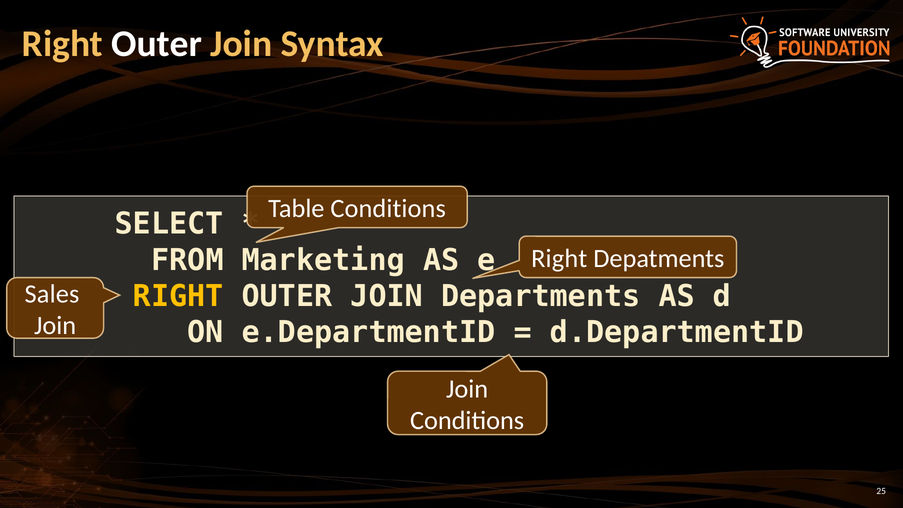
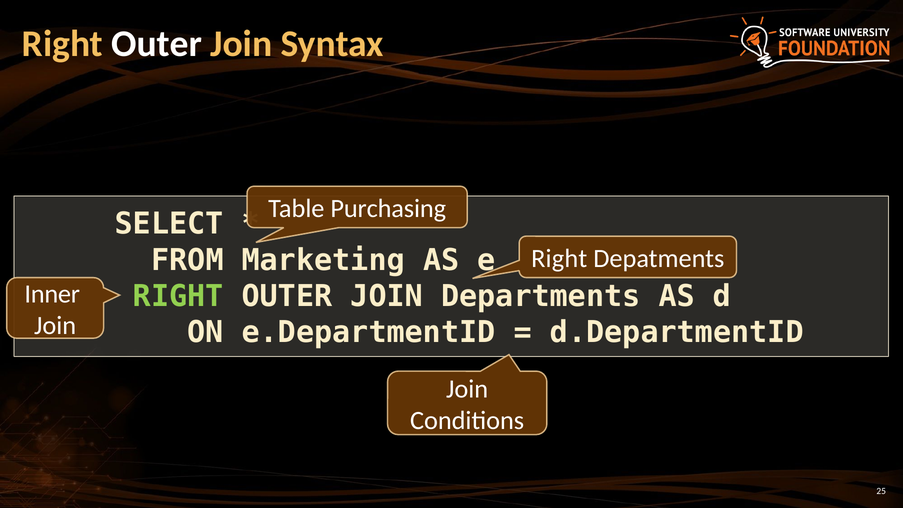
Table Conditions: Conditions -> Purchasing
RIGHT at (178, 296) colour: yellow -> light green
Sales: Sales -> Inner
